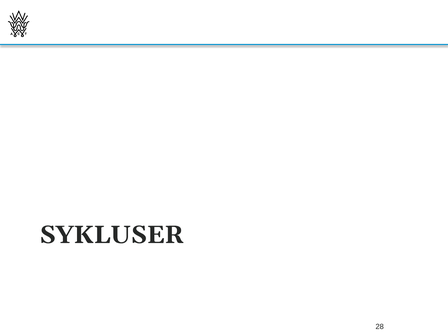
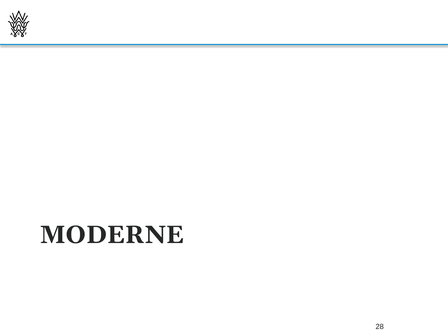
SYKLUSER: SYKLUSER -> MODERNE
